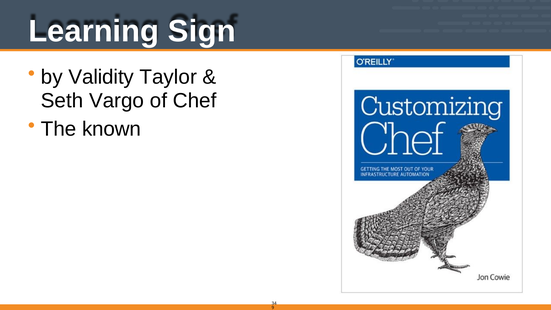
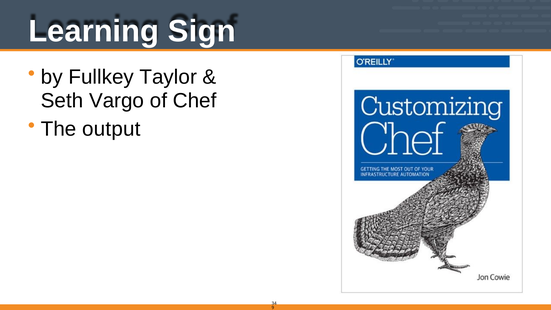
Validity: Validity -> Fullkey
known: known -> output
